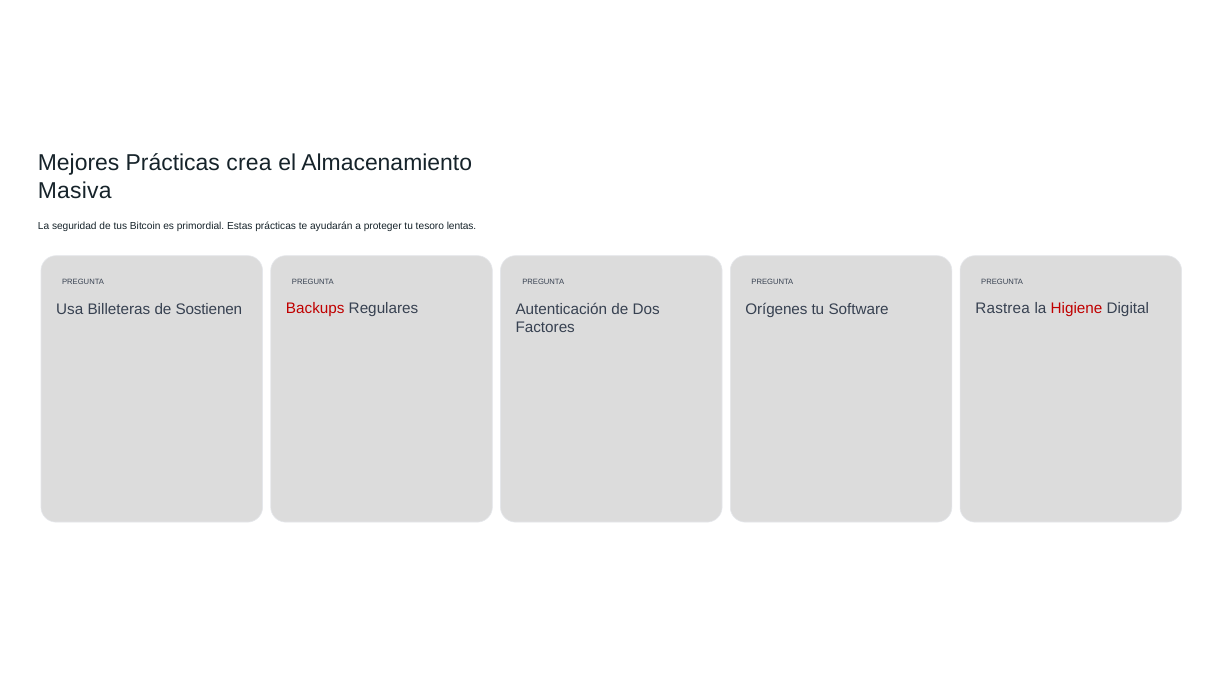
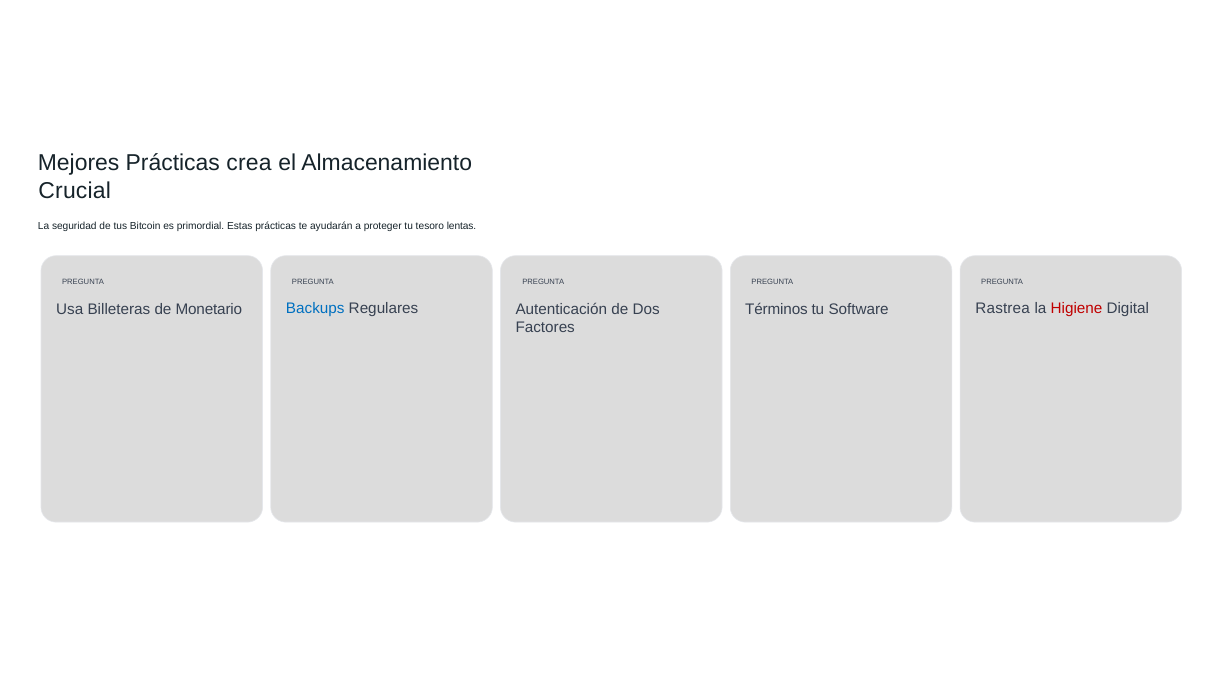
Masiva: Masiva -> Crucial
Backups colour: red -> blue
Orígenes: Orígenes -> Términos
Sostienen: Sostienen -> Monetario
